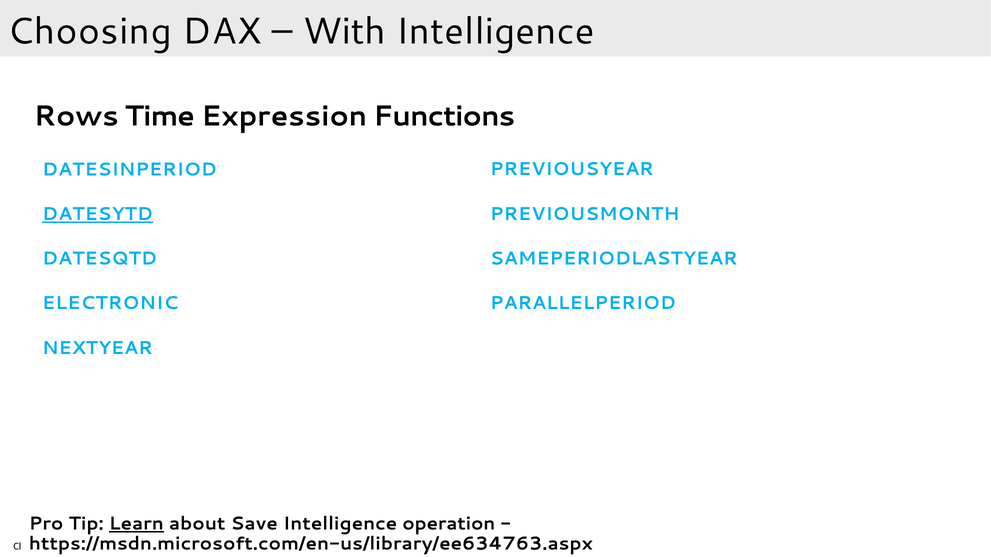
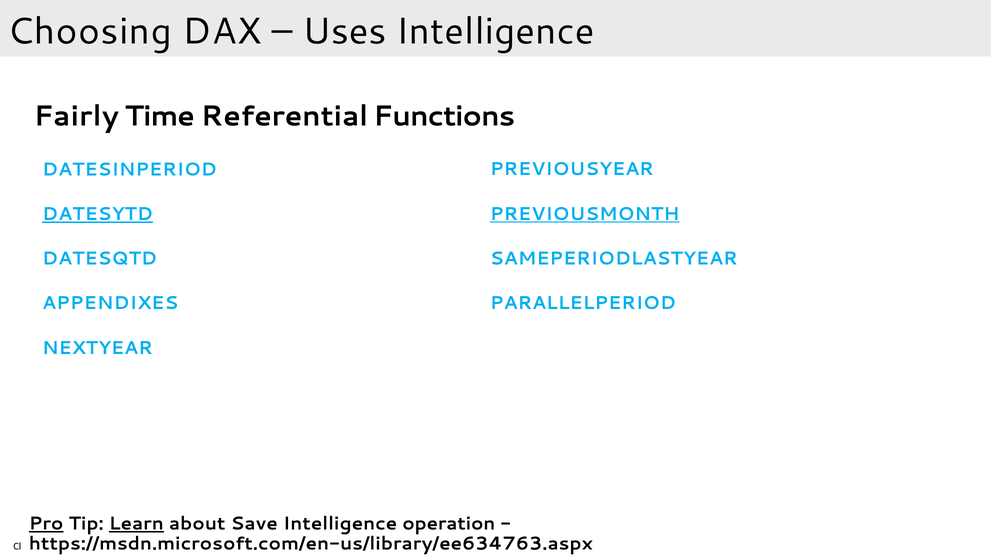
With: With -> Uses
Rows: Rows -> Fairly
Expression: Expression -> Referential
PREVIOUSMONTH underline: none -> present
ELECTRONIC: ELECTRONIC -> APPENDIXES
Pro underline: none -> present
